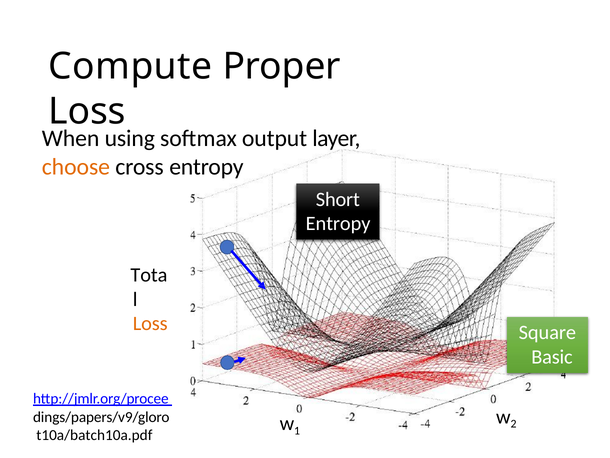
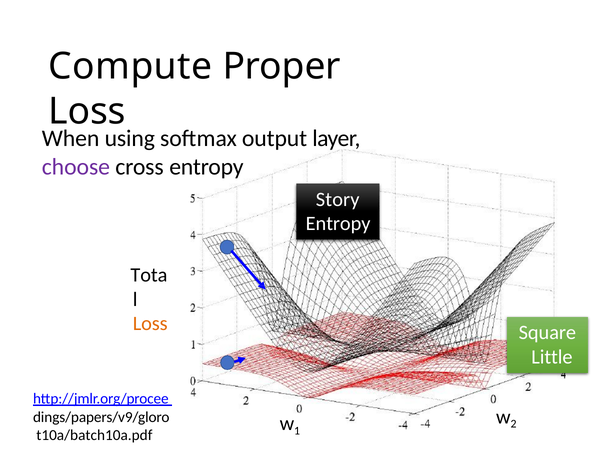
choose colour: orange -> purple
Short: Short -> Story
Basic: Basic -> Little
